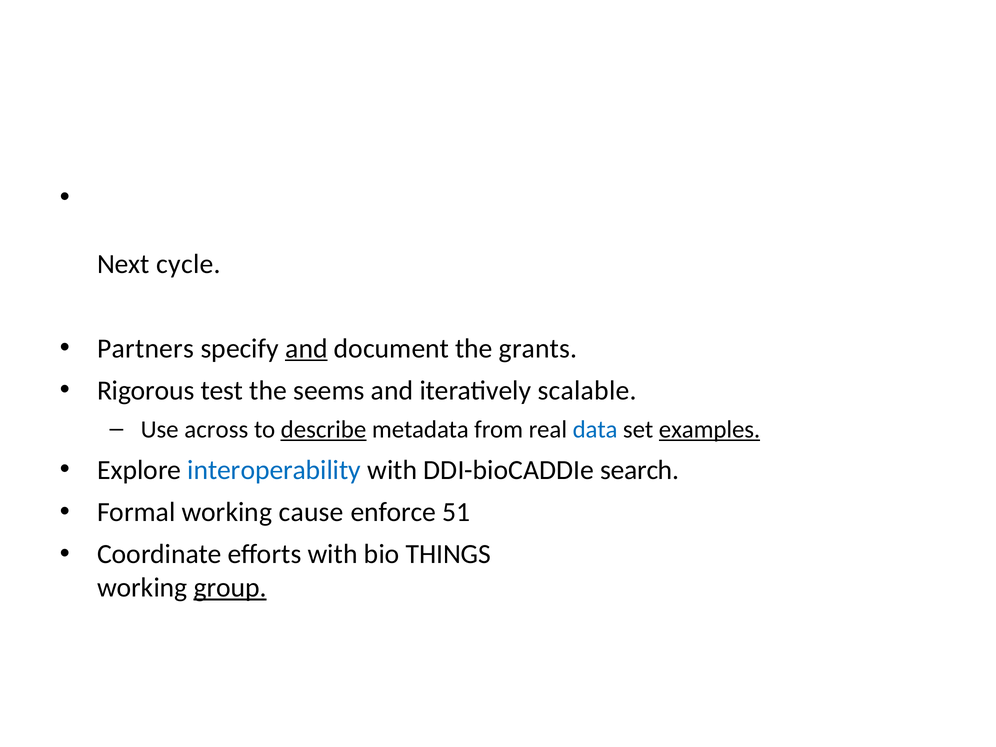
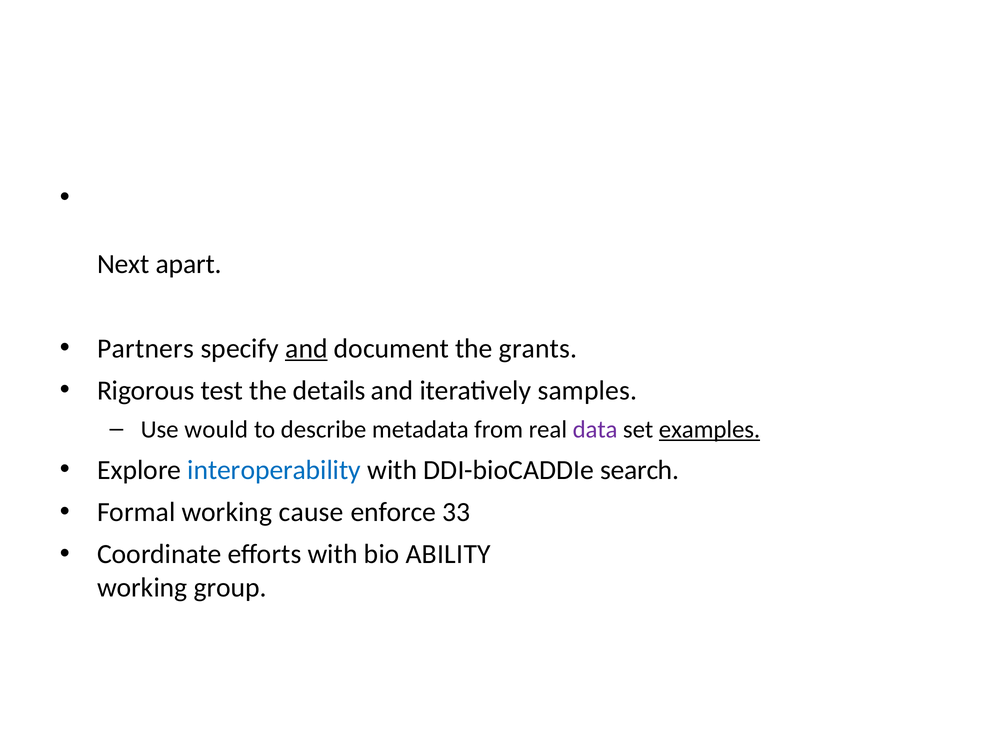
cycle: cycle -> apart
seems: seems -> details
scalable: scalable -> samples
across: across -> would
describe underline: present -> none
data colour: blue -> purple
51: 51 -> 33
THINGS: THINGS -> ABILITY
group underline: present -> none
